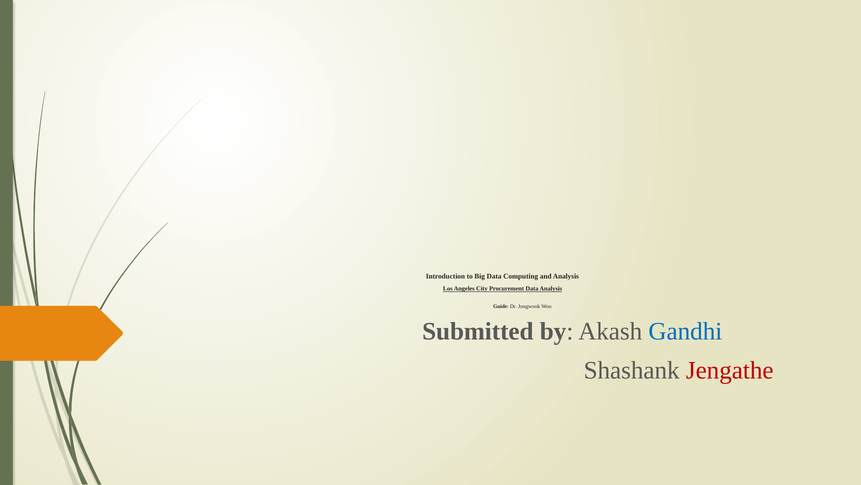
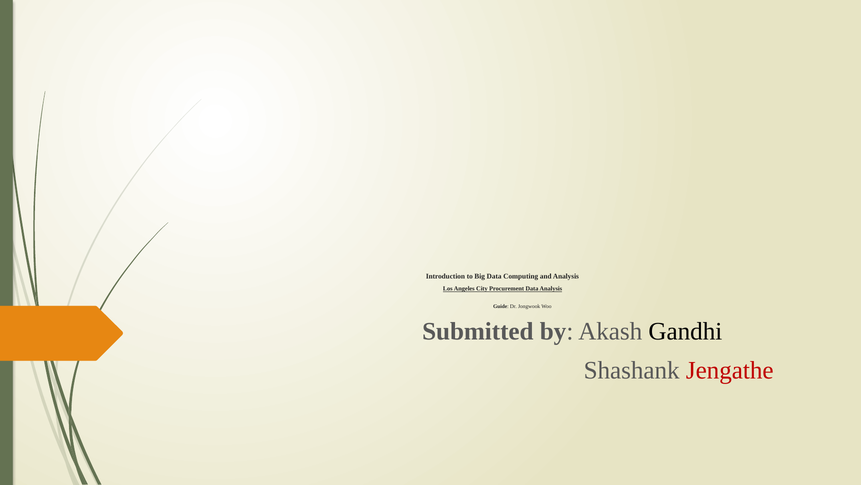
Gandhi colour: blue -> black
